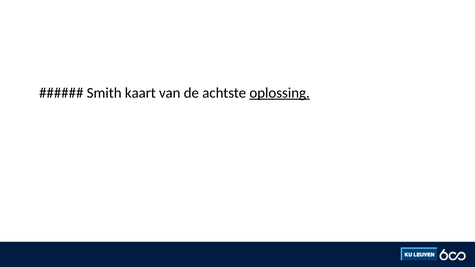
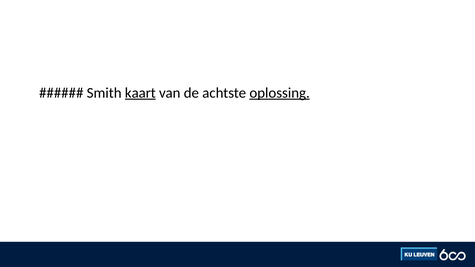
kaart underline: none -> present
